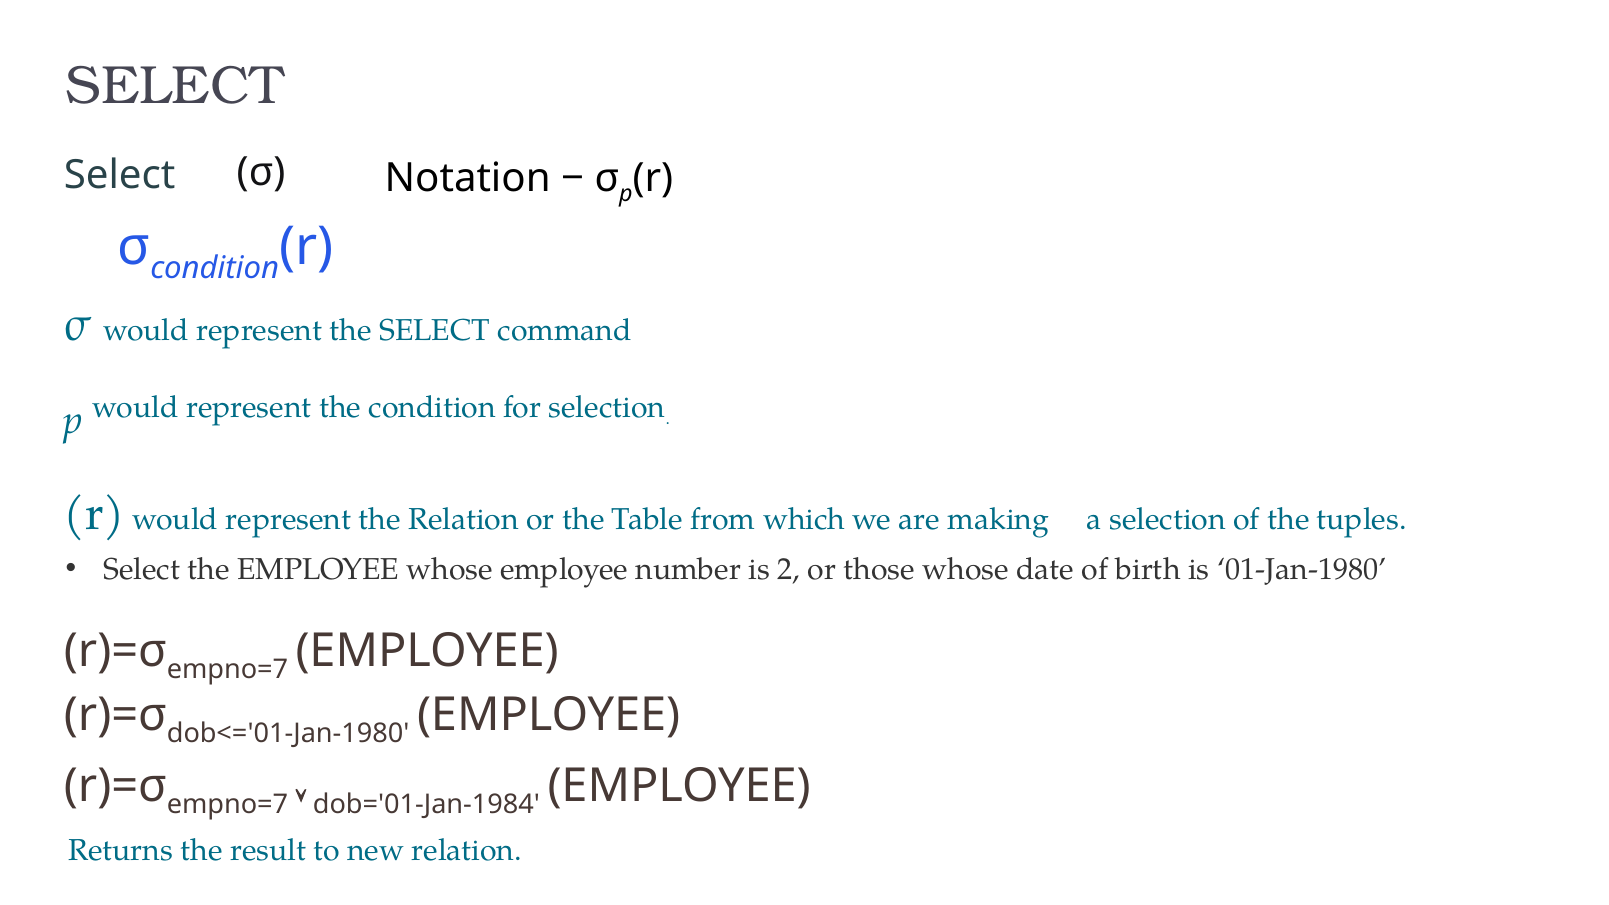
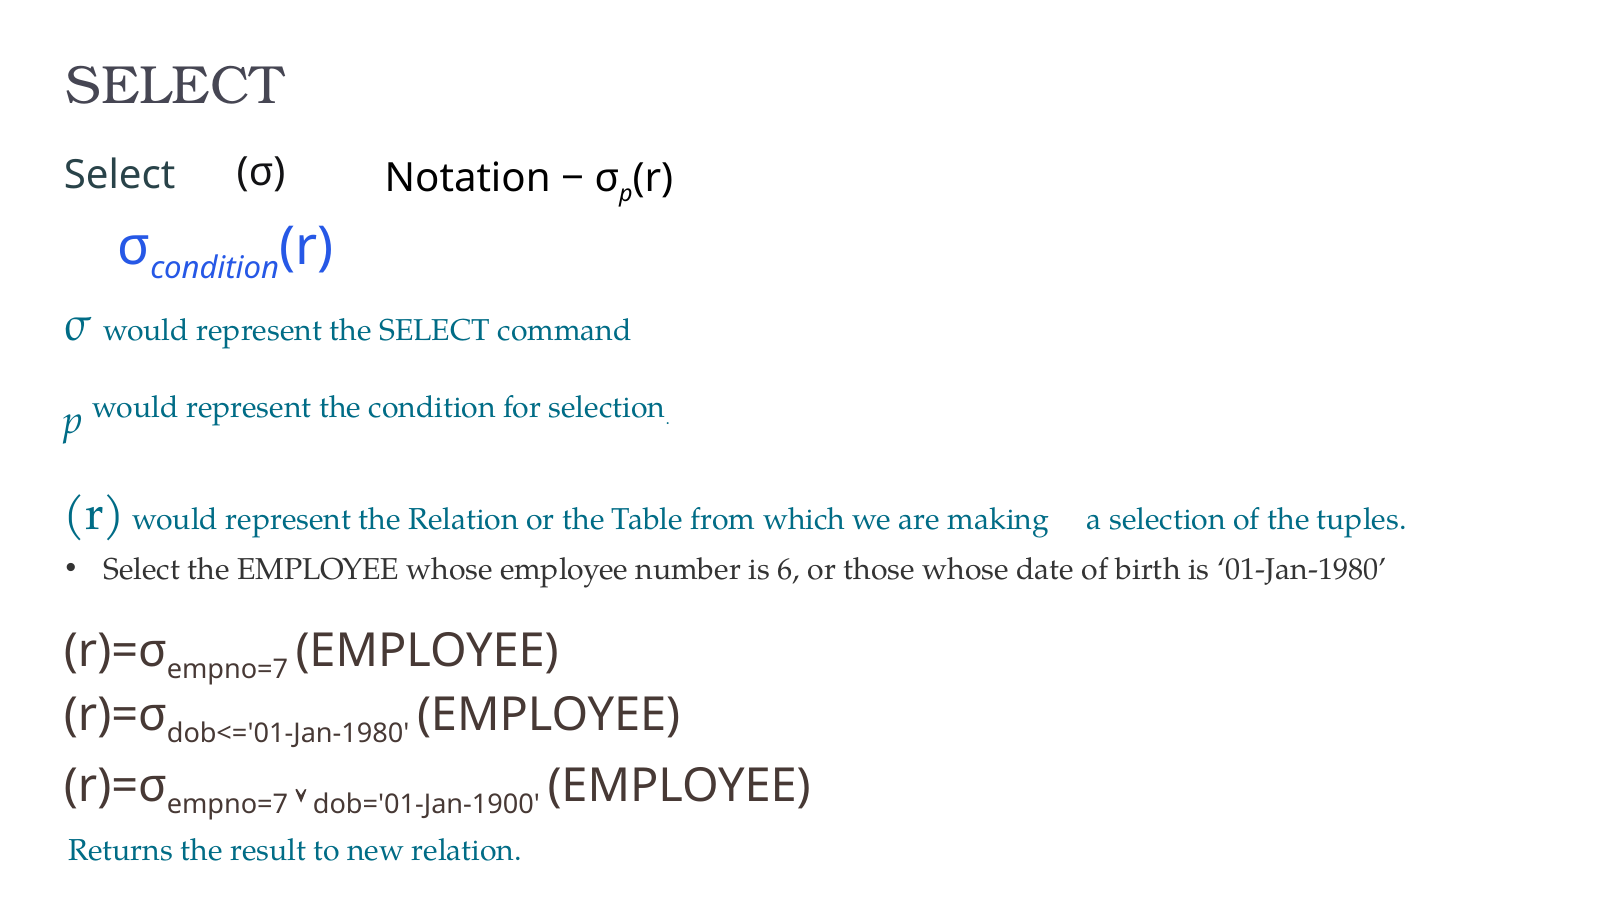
2: 2 -> 6
dob='01-Jan-1984: dob='01-Jan-1984 -> dob='01-Jan-1900
